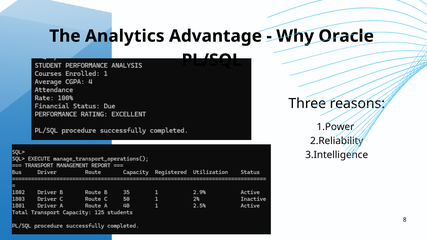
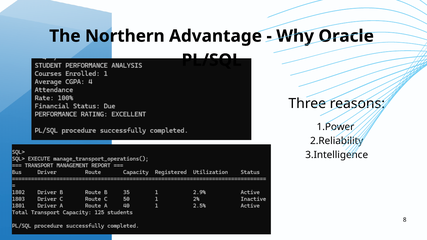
Analytics: Analytics -> Northern
